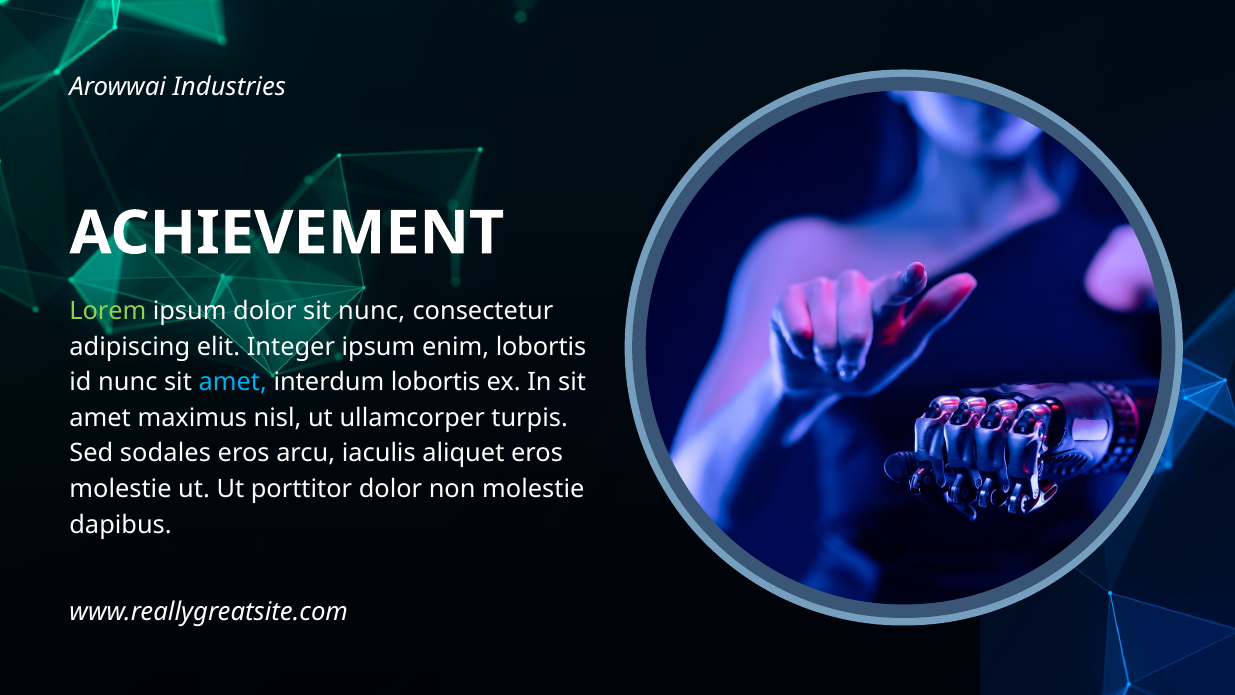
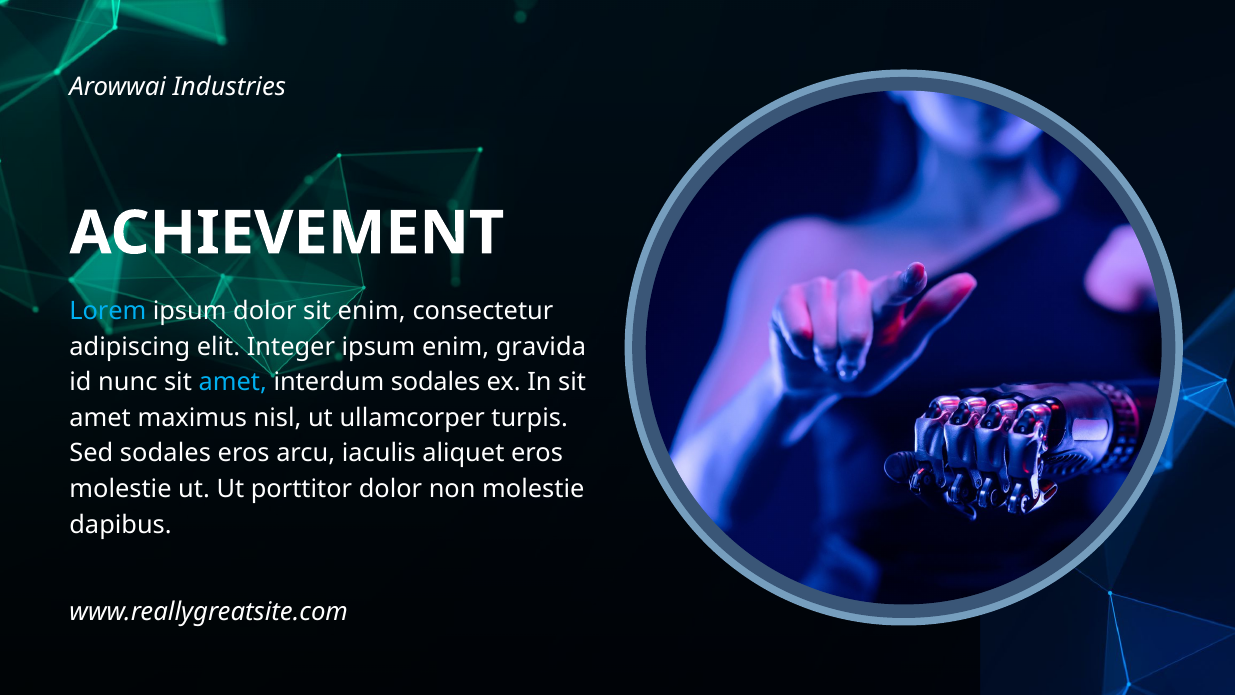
Lorem colour: light green -> light blue
sit nunc: nunc -> enim
enim lobortis: lobortis -> gravida
interdum lobortis: lobortis -> sodales
